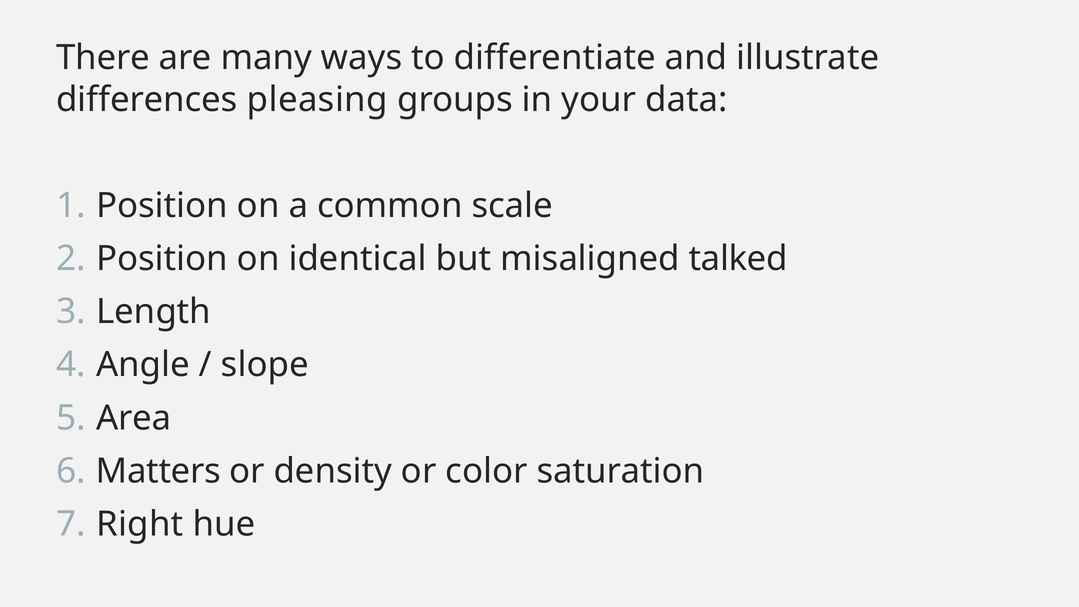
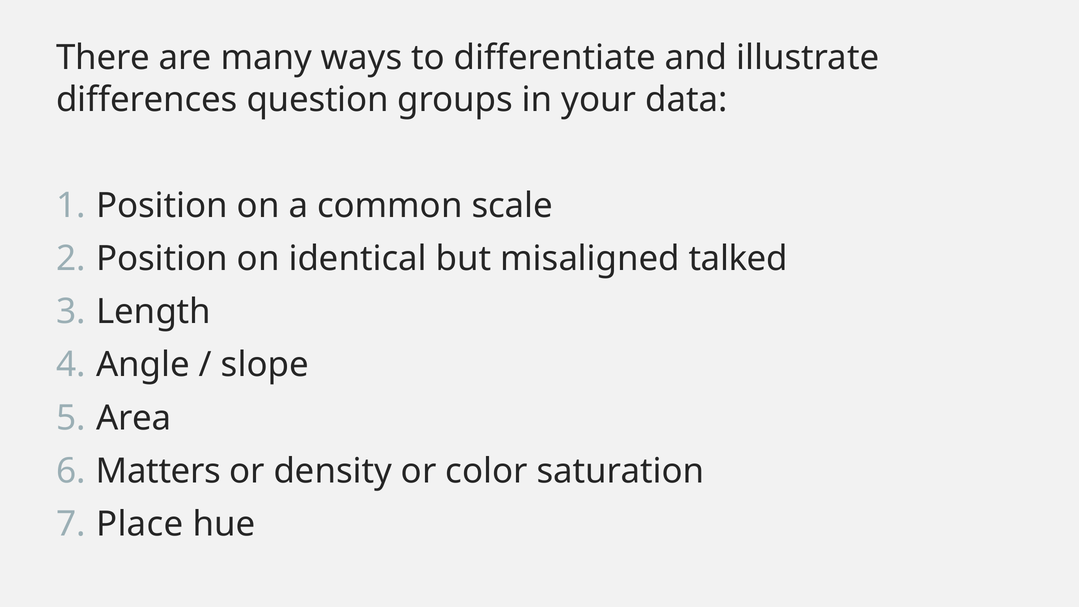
pleasing: pleasing -> question
Right: Right -> Place
